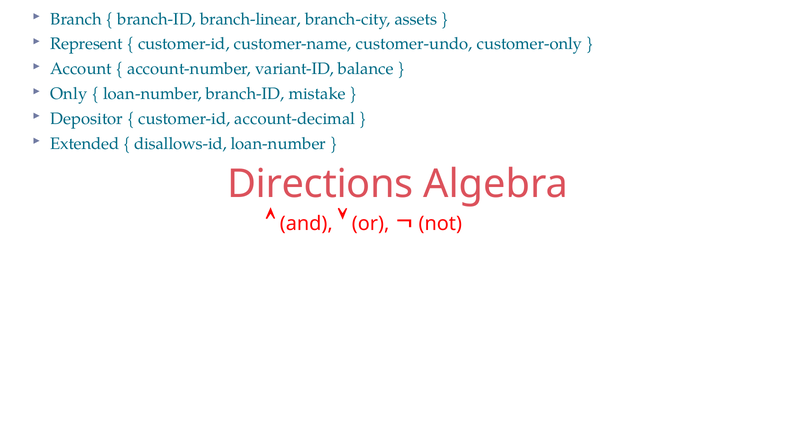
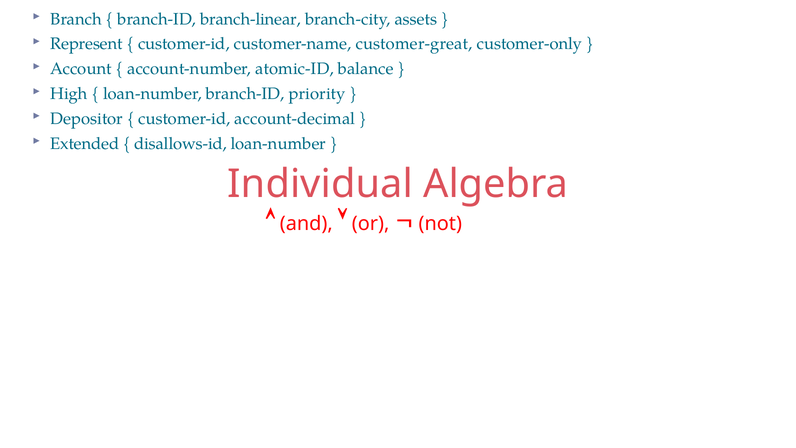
customer-undo: customer-undo -> customer-great
variant-ID: variant-ID -> atomic-ID
Only: Only -> High
mistake: mistake -> priority
Directions: Directions -> Individual
